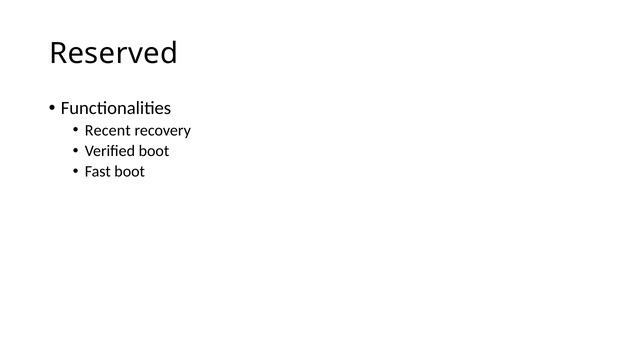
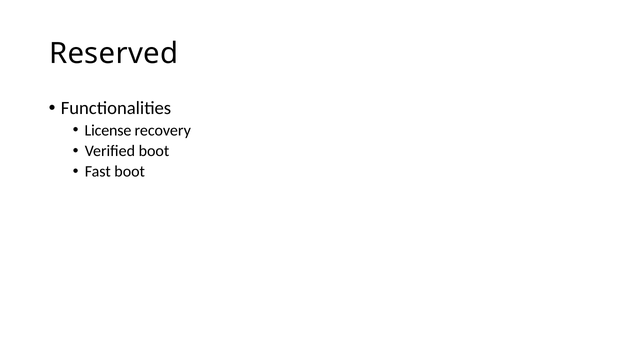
Recent: Recent -> License
